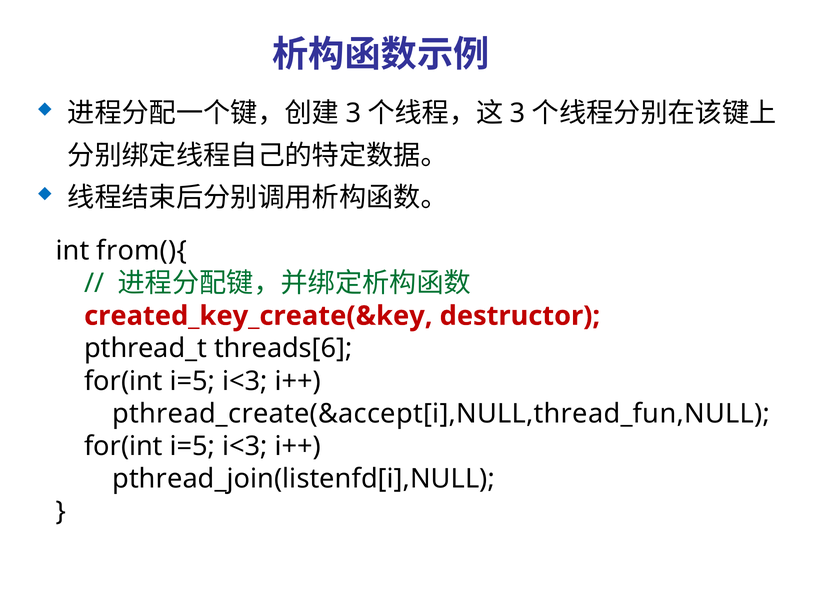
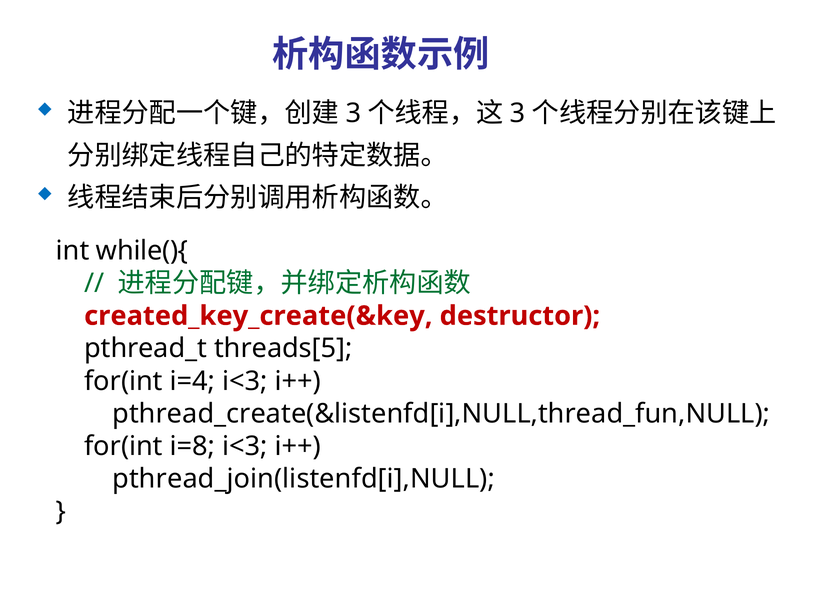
from(){: from(){ -> while(){
threads[6: threads[6 -> threads[5
i=5 at (193, 381): i=5 -> i=4
pthread_create(&accept[i],NULL,thread_fun,NULL: pthread_create(&accept[i],NULL,thread_fun,NULL -> pthread_create(&listenfd[i],NULL,thread_fun,NULL
i=5 at (193, 446): i=5 -> i=8
